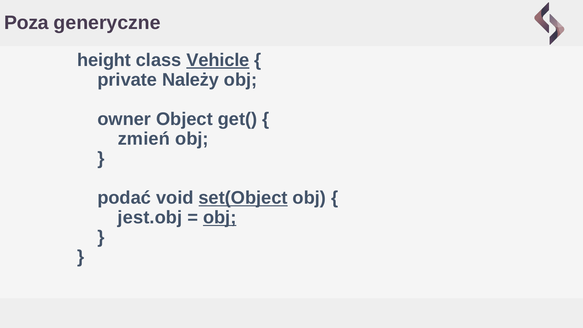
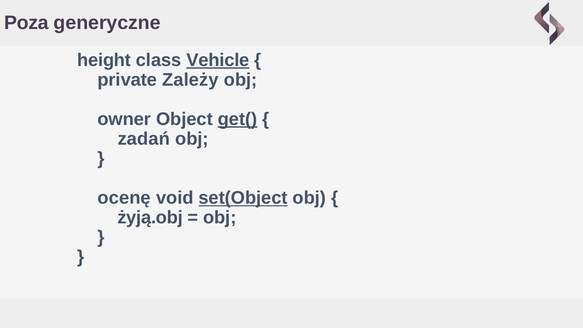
Należy: Należy -> Zależy
get( underline: none -> present
zmień: zmień -> zadań
podać: podać -> ocenę
jest.obj: jest.obj -> żyją.obj
obj at (220, 218) underline: present -> none
